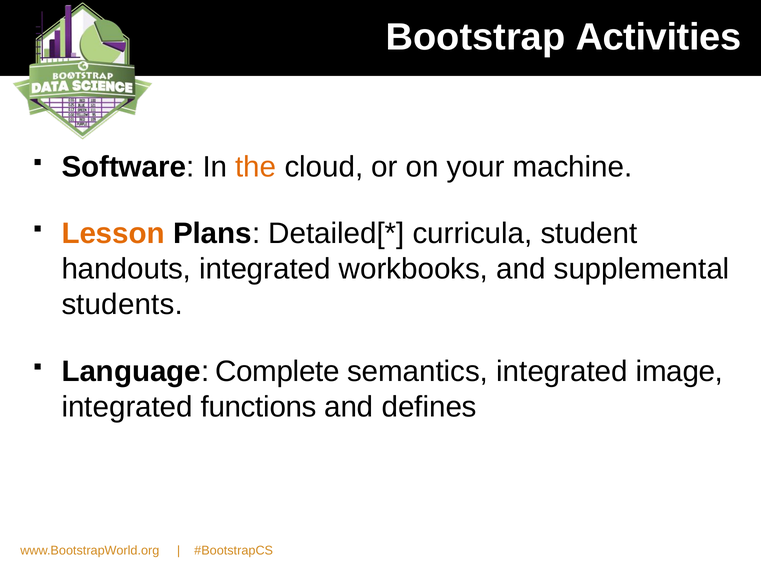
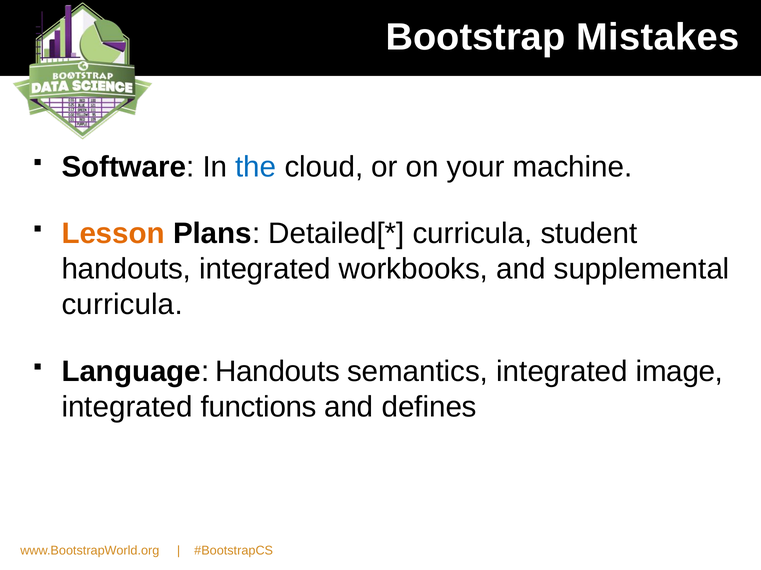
Activities: Activities -> Mistakes
the colour: orange -> blue
students at (122, 305): students -> curricula
Language Complete: Complete -> Handouts
